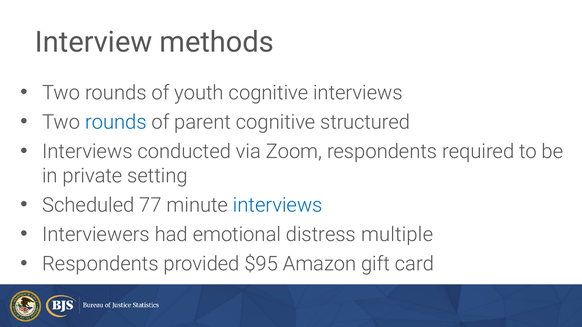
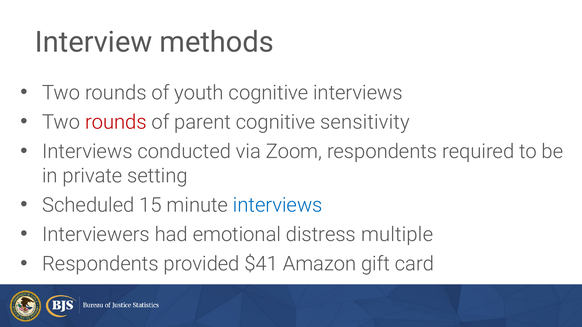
rounds at (116, 122) colour: blue -> red
structured: structured -> sensitivity
77: 77 -> 15
$95: $95 -> $41
